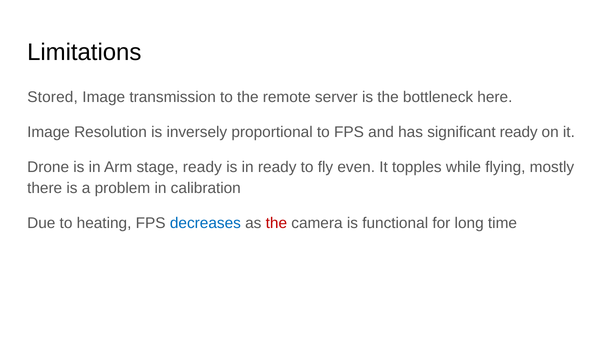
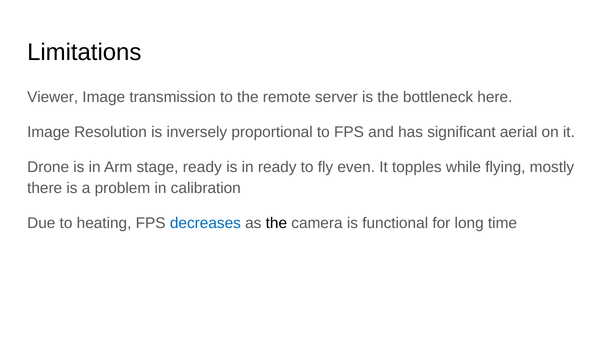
Stored: Stored -> Viewer
significant ready: ready -> aerial
the at (276, 223) colour: red -> black
